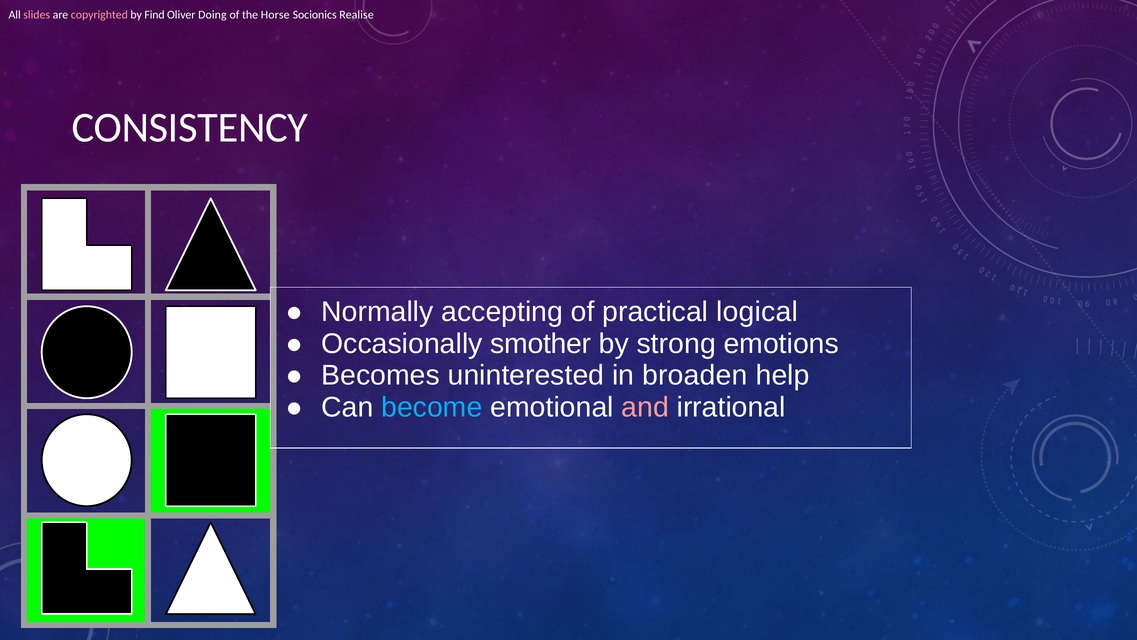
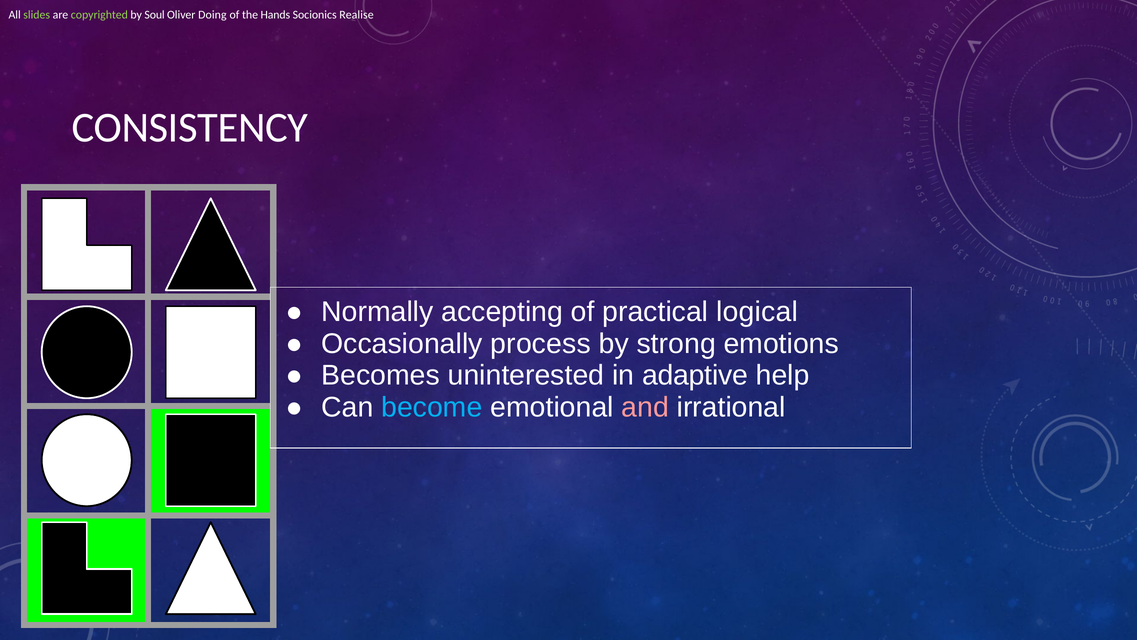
slides colour: pink -> light green
copyrighted colour: pink -> light green
Find: Find -> Soul
Horse: Horse -> Hands
smother: smother -> process
broaden: broaden -> adaptive
